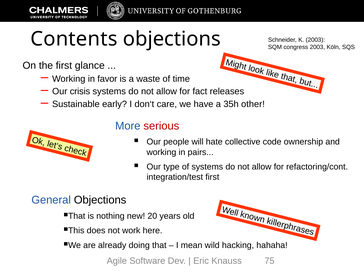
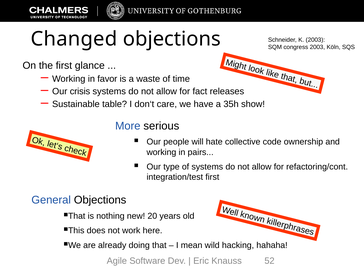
Contents: Contents -> Changed
early: early -> table
other: other -> show
serious colour: red -> black
75: 75 -> 52
